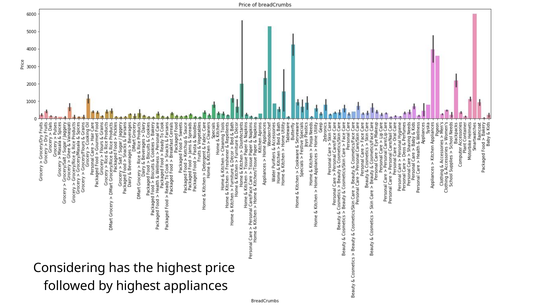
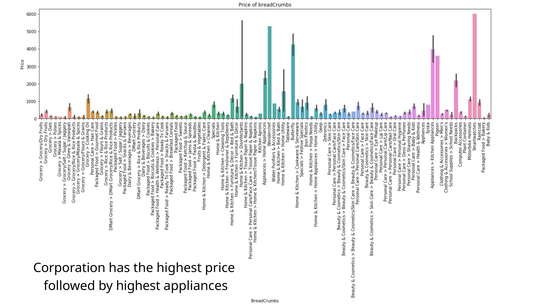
Considering: Considering -> Corporation
